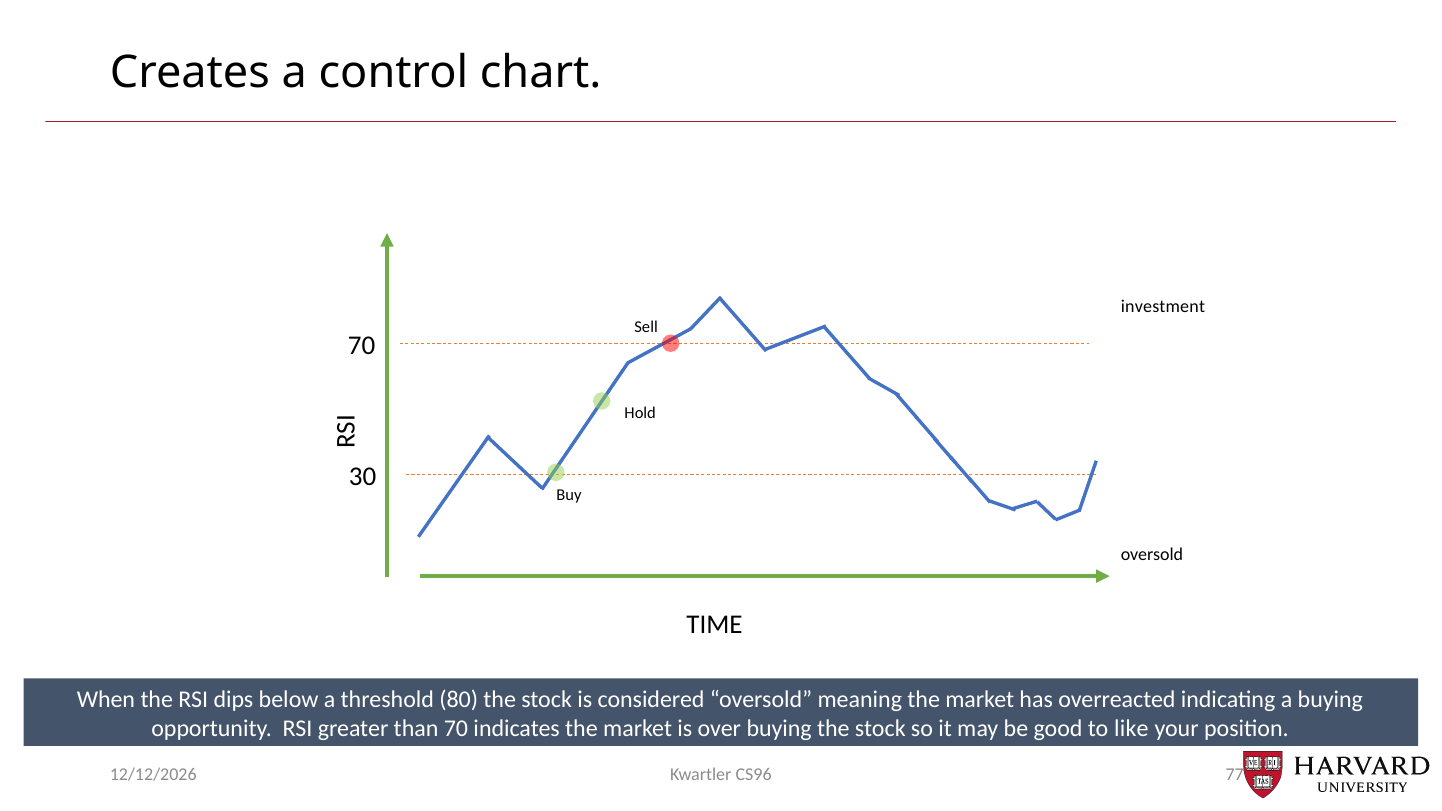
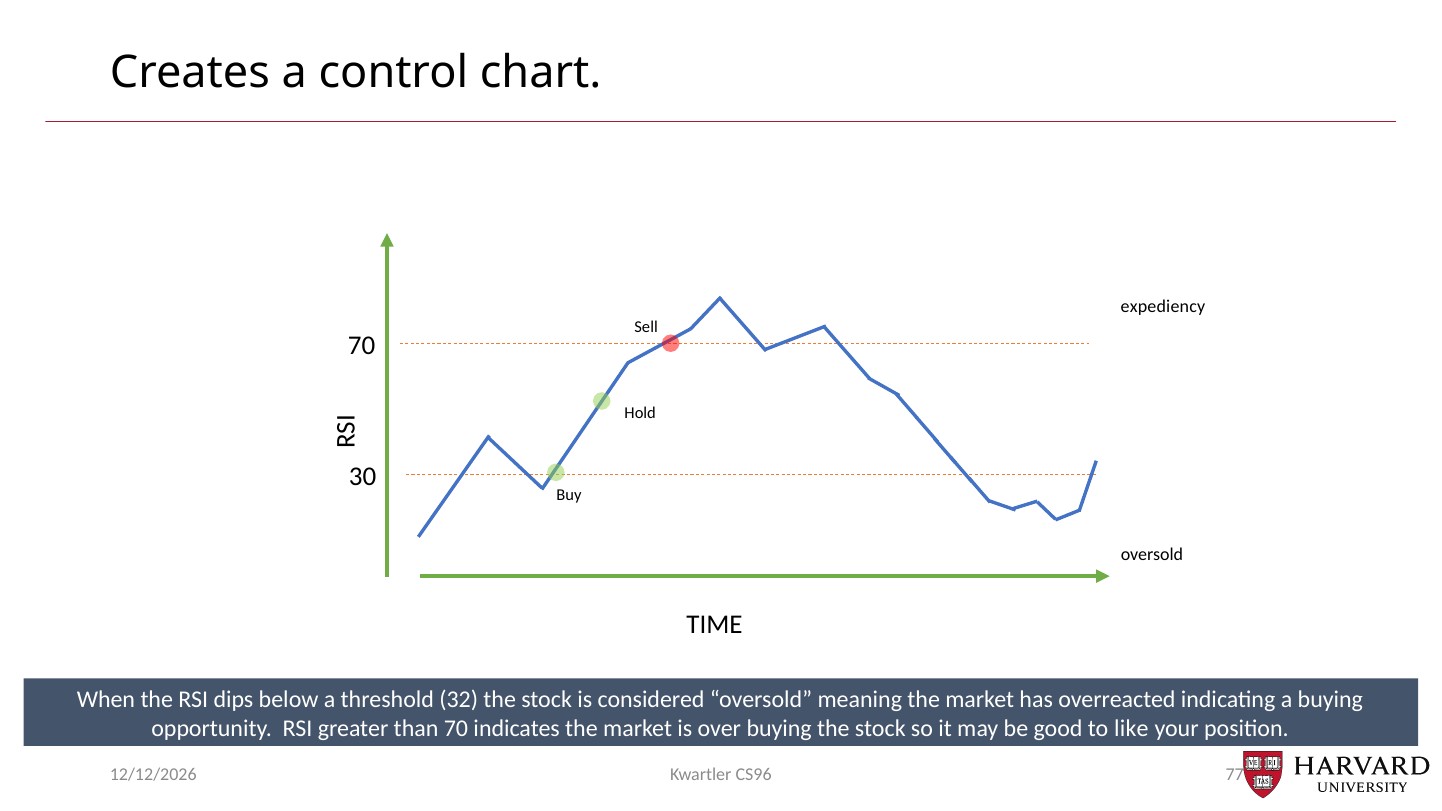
investment: investment -> expediency
80: 80 -> 32
